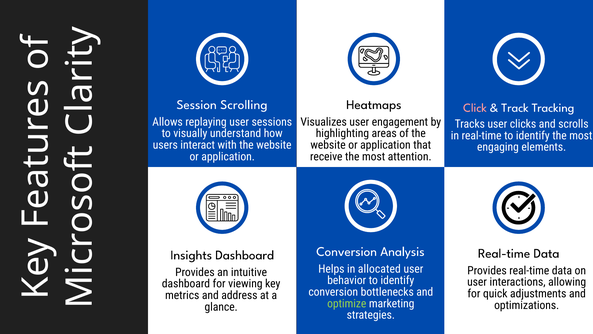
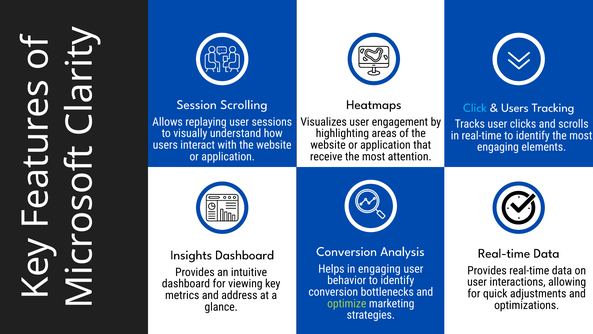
Click colour: pink -> light blue
Track at (515, 108): Track -> Users
in allocated: allocated -> engaging
